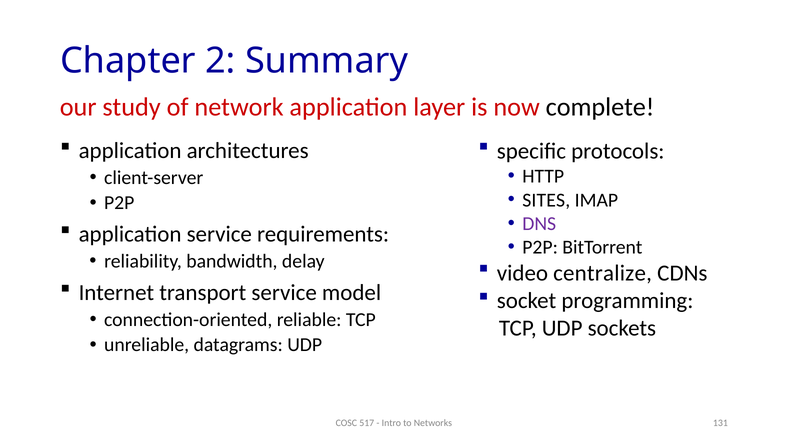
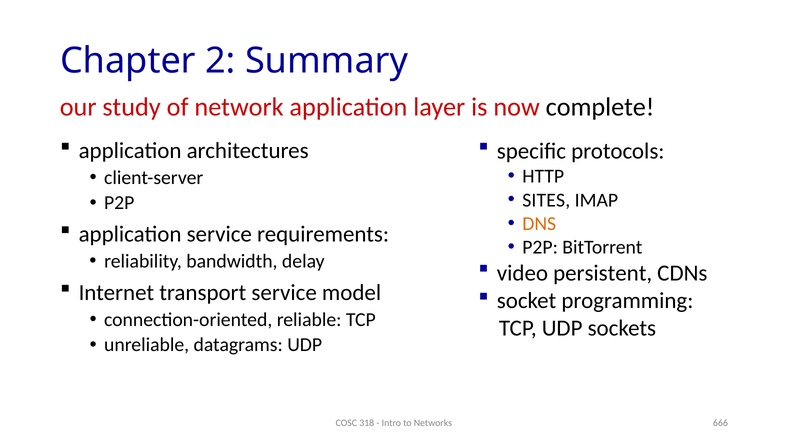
DNS colour: purple -> orange
centralize: centralize -> persistent
517: 517 -> 318
131: 131 -> 666
